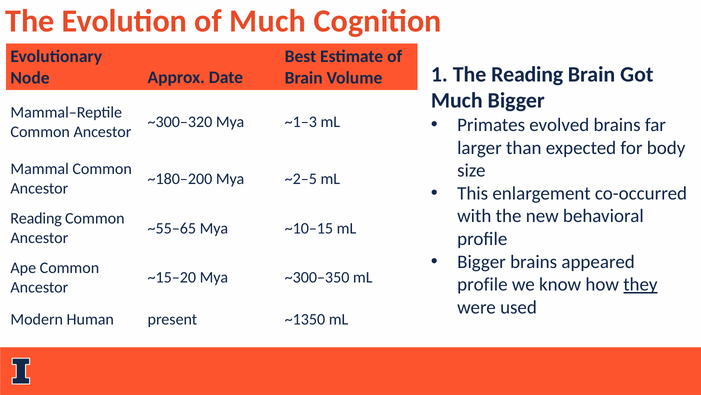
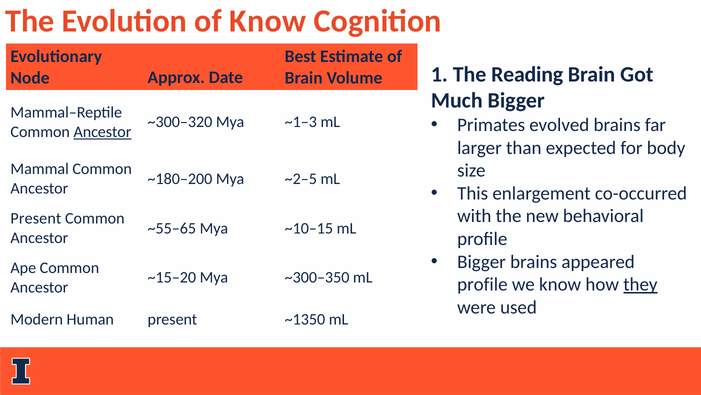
of Much: Much -> Know
Ancestor at (102, 132) underline: none -> present
Reading at (36, 218): Reading -> Present
